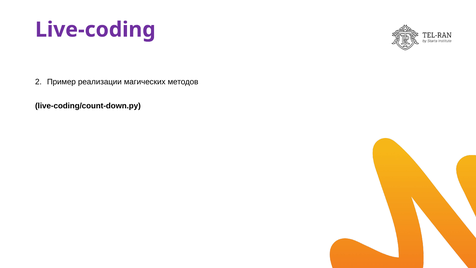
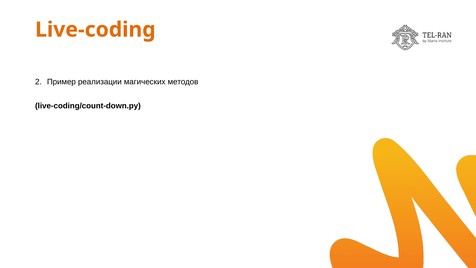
Live-coding colour: purple -> orange
